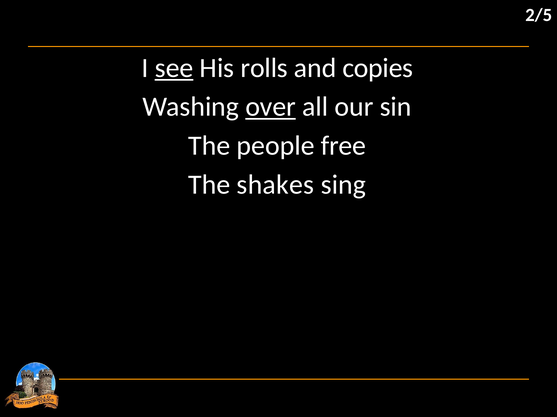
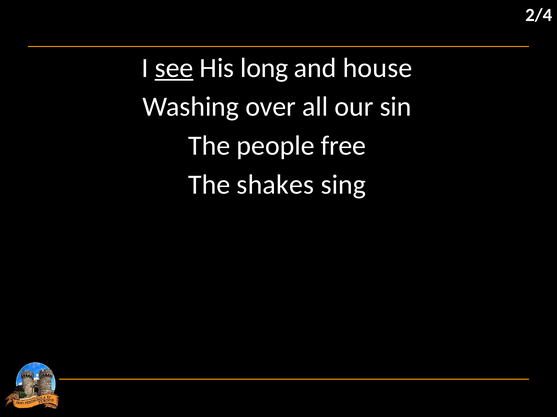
2/5: 2/5 -> 2/4
rolls: rolls -> long
copies: copies -> house
over underline: present -> none
